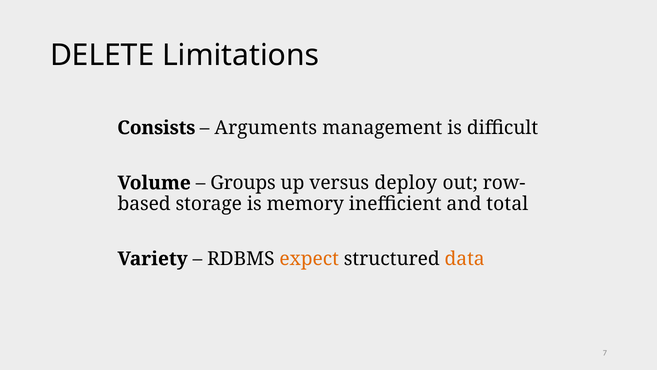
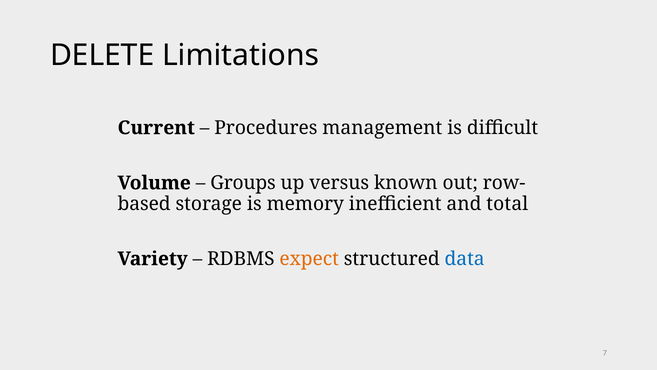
Consists: Consists -> Current
Arguments: Arguments -> Procedures
deploy: deploy -> known
data colour: orange -> blue
